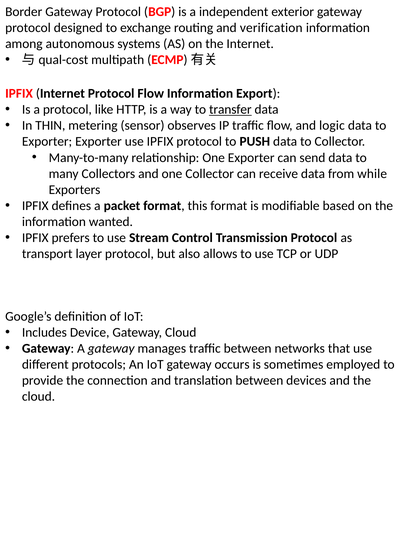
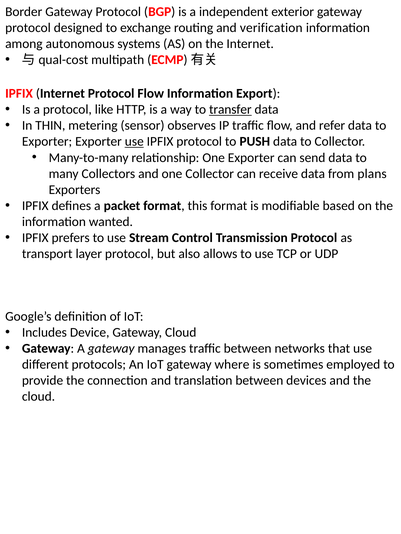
logic: logic -> refer
use at (134, 142) underline: none -> present
while: while -> plans
occurs: occurs -> where
